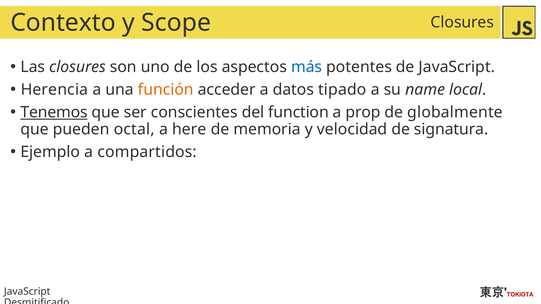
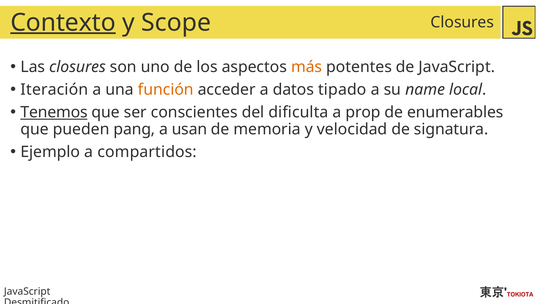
Contexto underline: none -> present
más colour: blue -> orange
Herencia: Herencia -> Iteración
function: function -> dificulta
globalmente: globalmente -> enumerables
octal: octal -> pang
here: here -> usan
